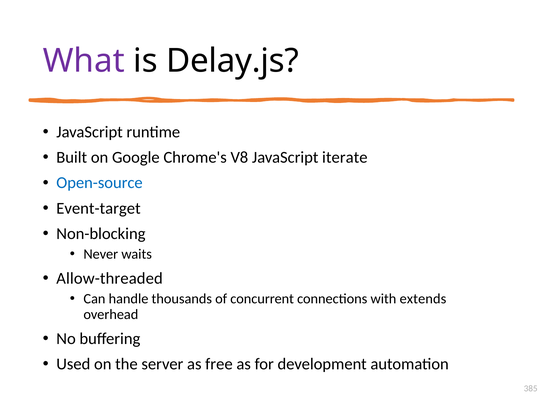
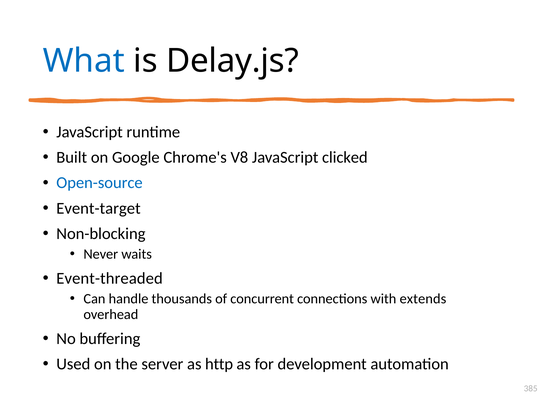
What colour: purple -> blue
iterate: iterate -> clicked
Allow-threaded: Allow-threaded -> Event-threaded
free: free -> http
